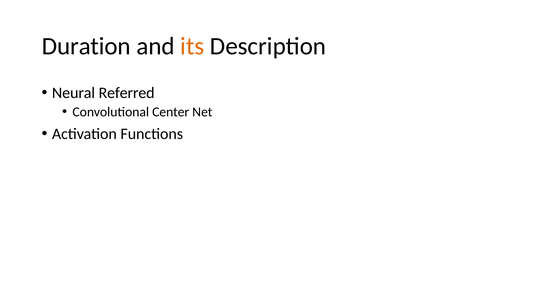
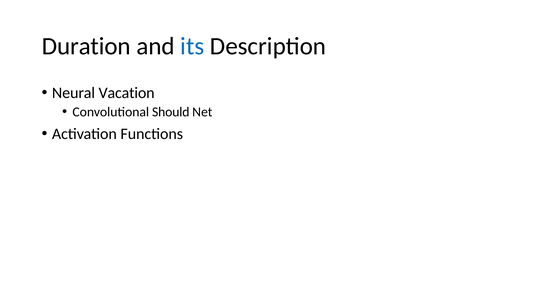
its colour: orange -> blue
Referred: Referred -> Vacation
Center: Center -> Should
